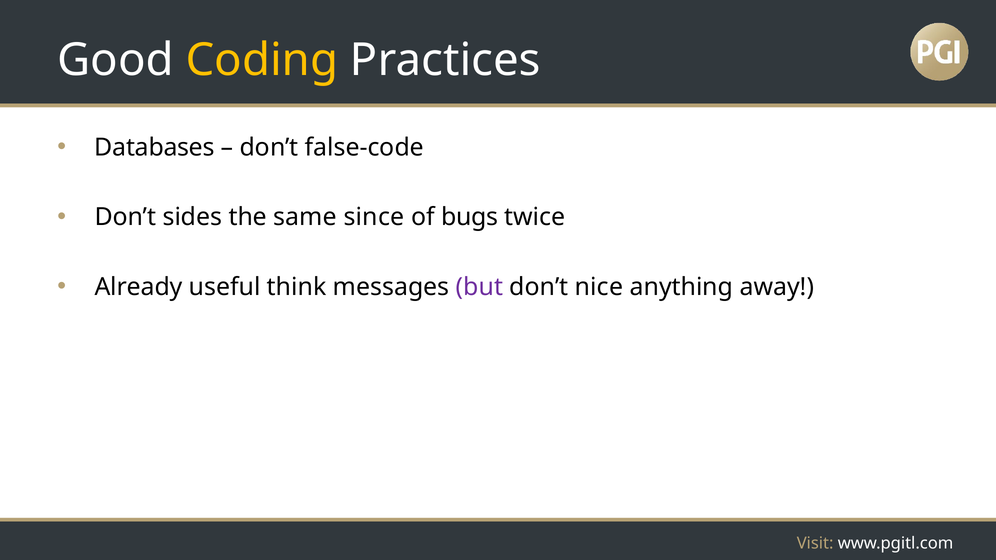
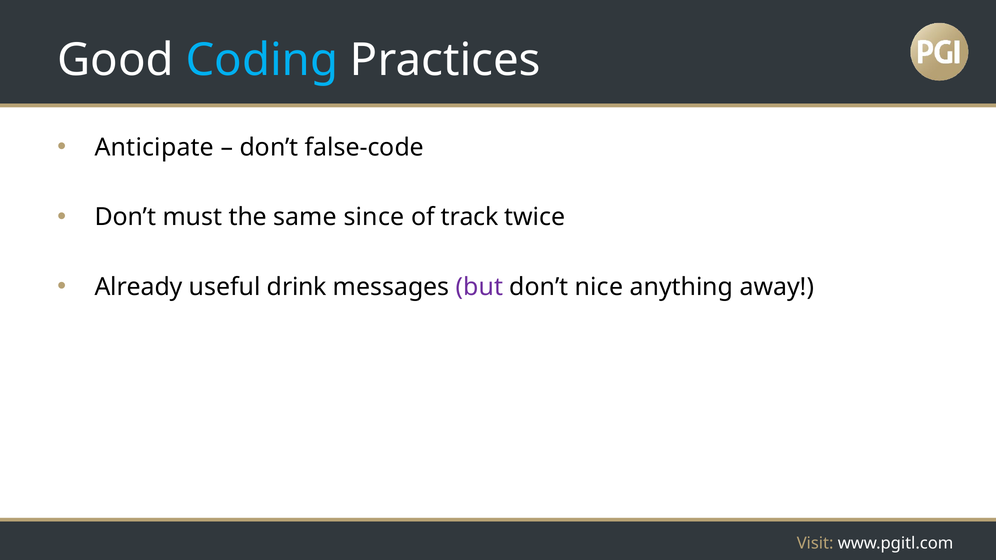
Coding colour: yellow -> light blue
Databases: Databases -> Anticipate
sides: sides -> must
bugs: bugs -> track
think: think -> drink
